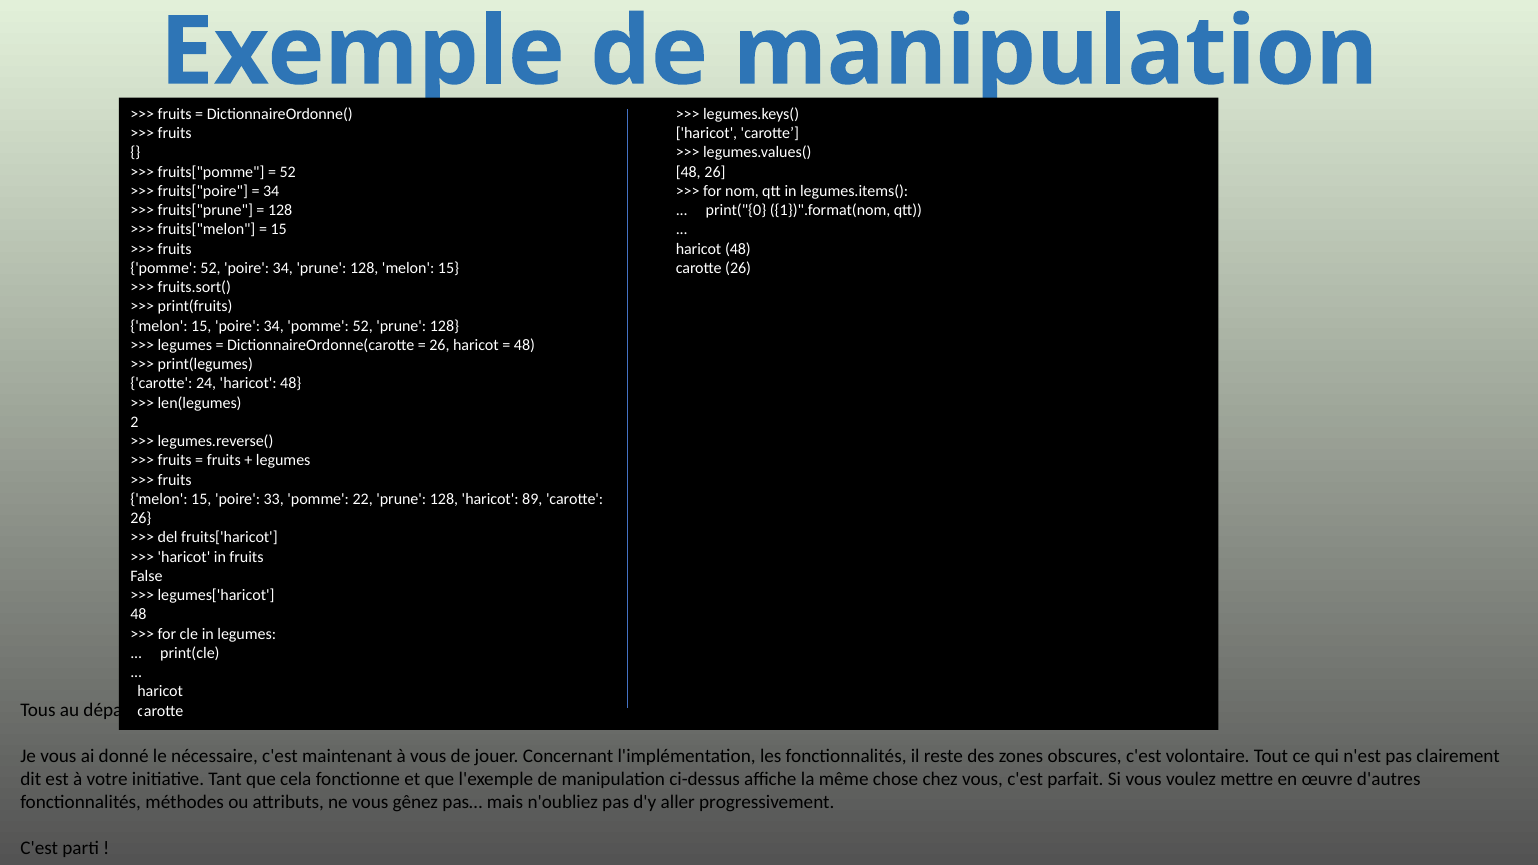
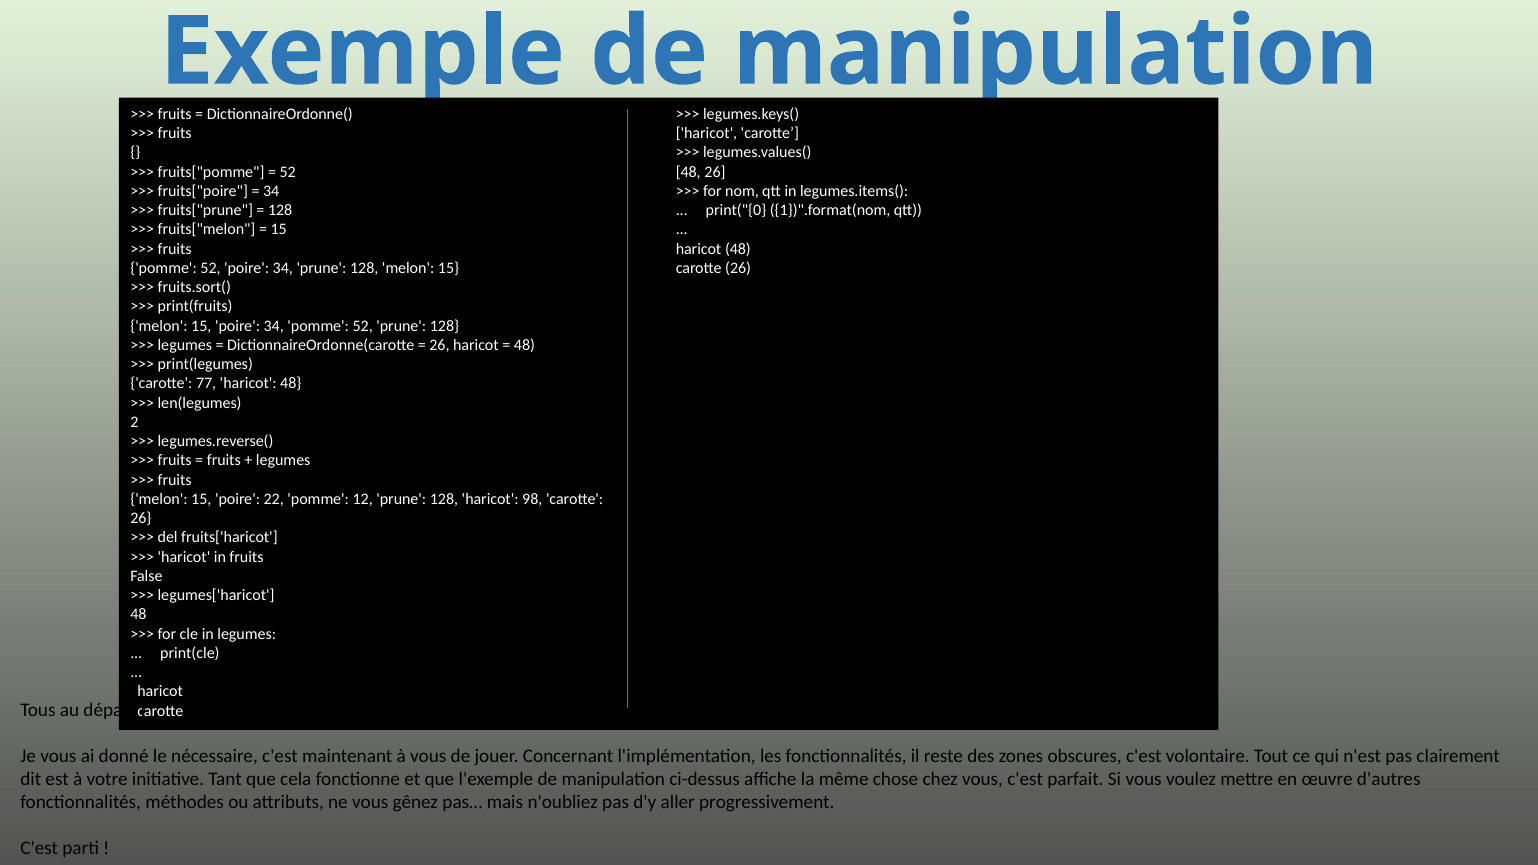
24: 24 -> 77
33: 33 -> 22
22: 22 -> 12
89: 89 -> 98
